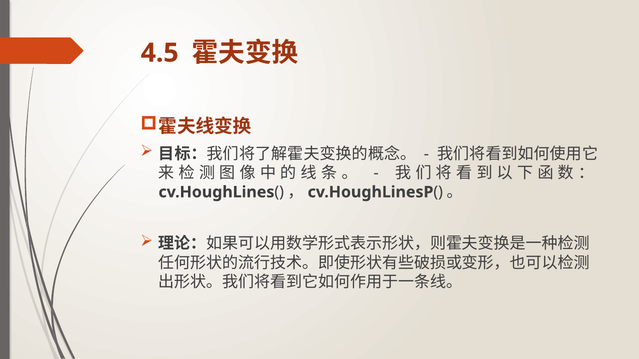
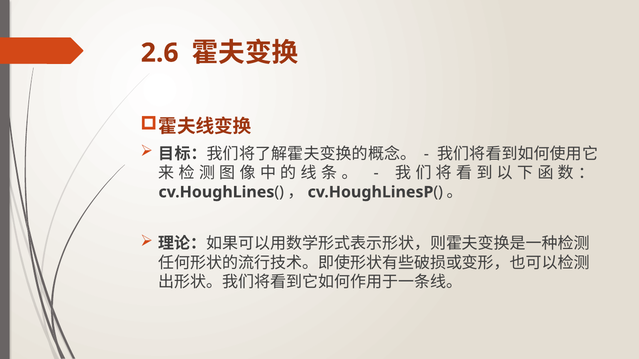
4.5: 4.5 -> 2.6
